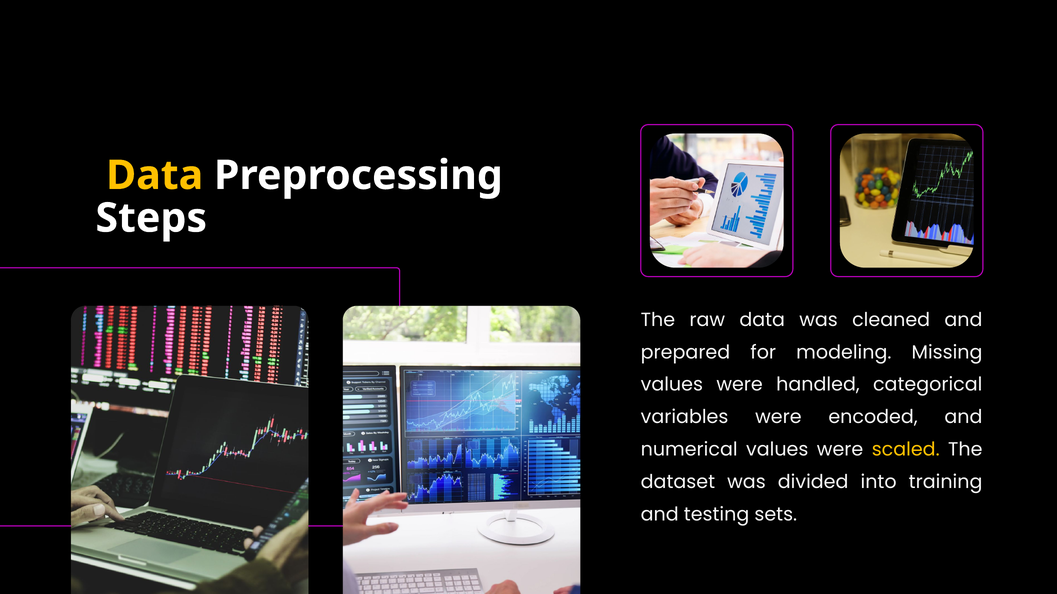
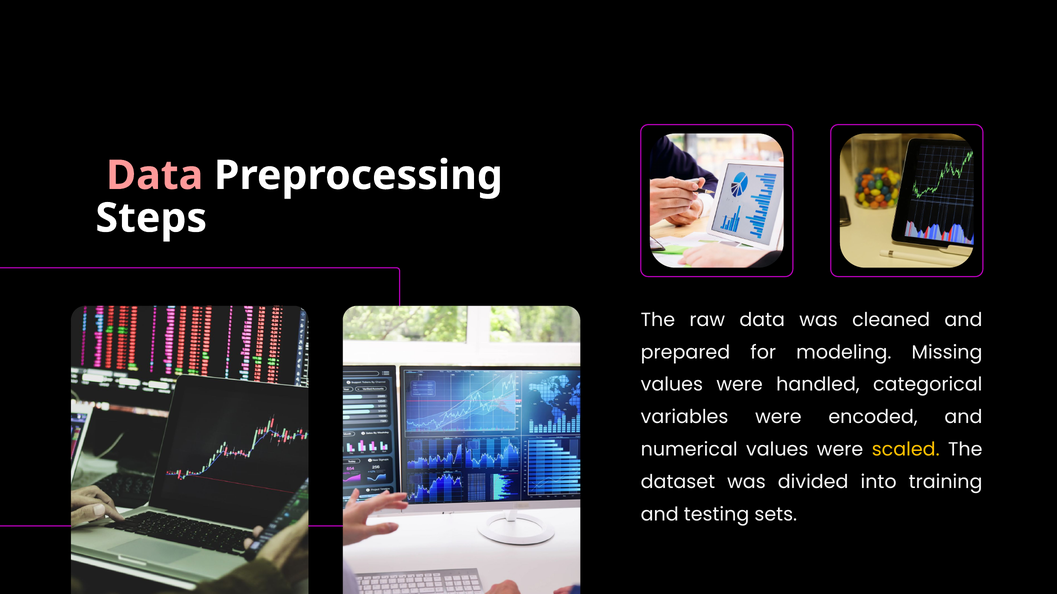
Data at (155, 176) colour: yellow -> pink
